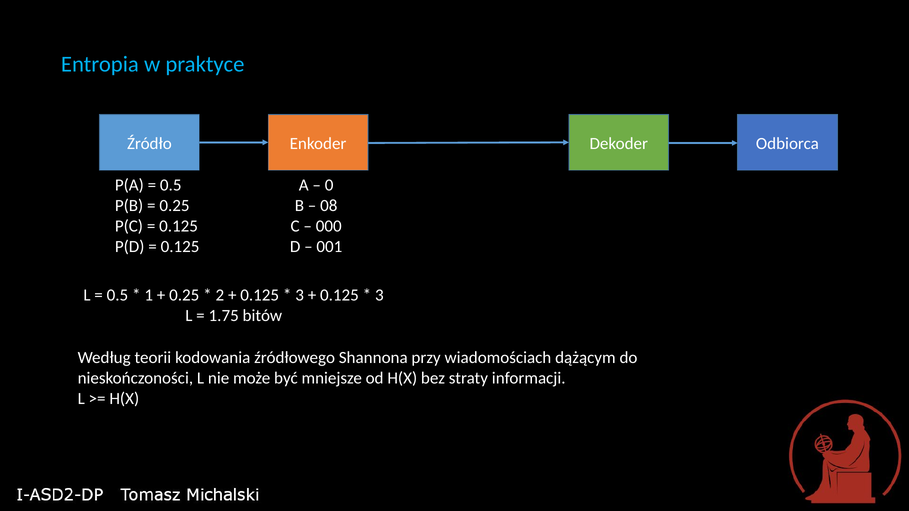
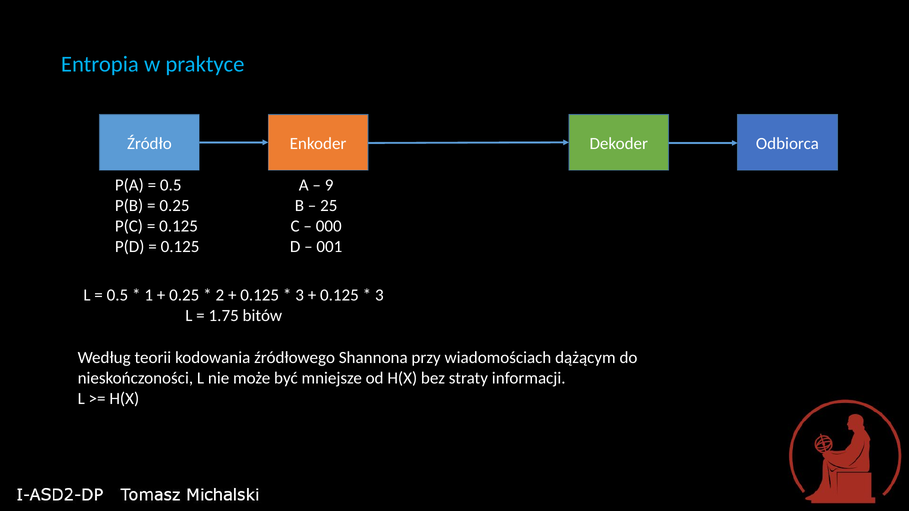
0: 0 -> 9
08: 08 -> 25
